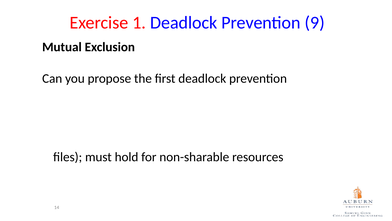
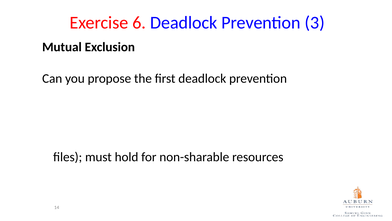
1: 1 -> 6
9: 9 -> 3
